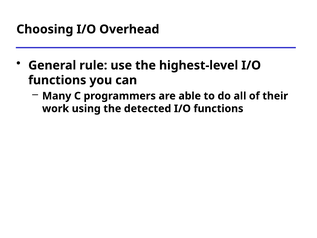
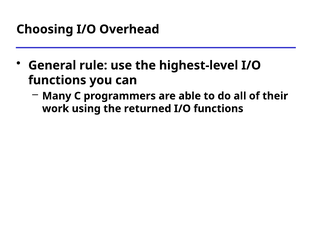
detected: detected -> returned
